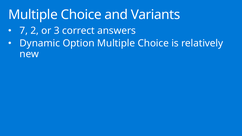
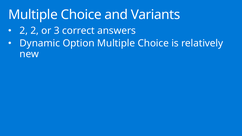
7 at (24, 31): 7 -> 2
